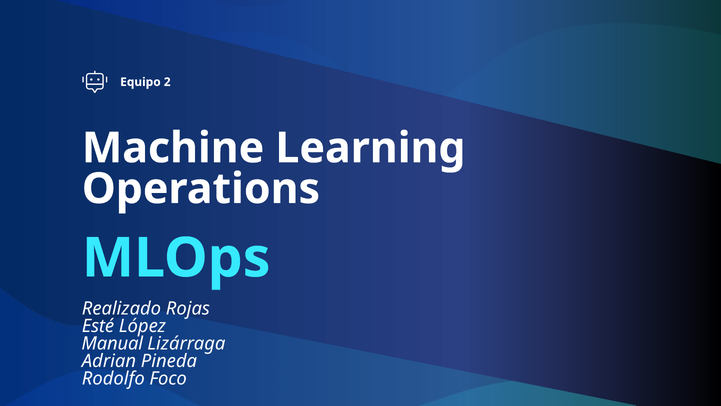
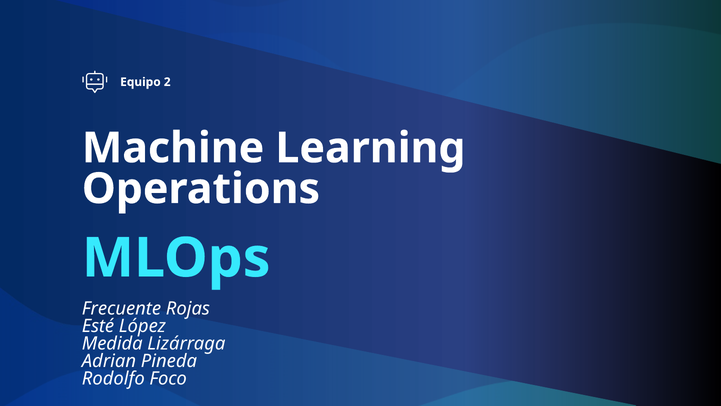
Realizado: Realizado -> Frecuente
Manual: Manual -> Medida
